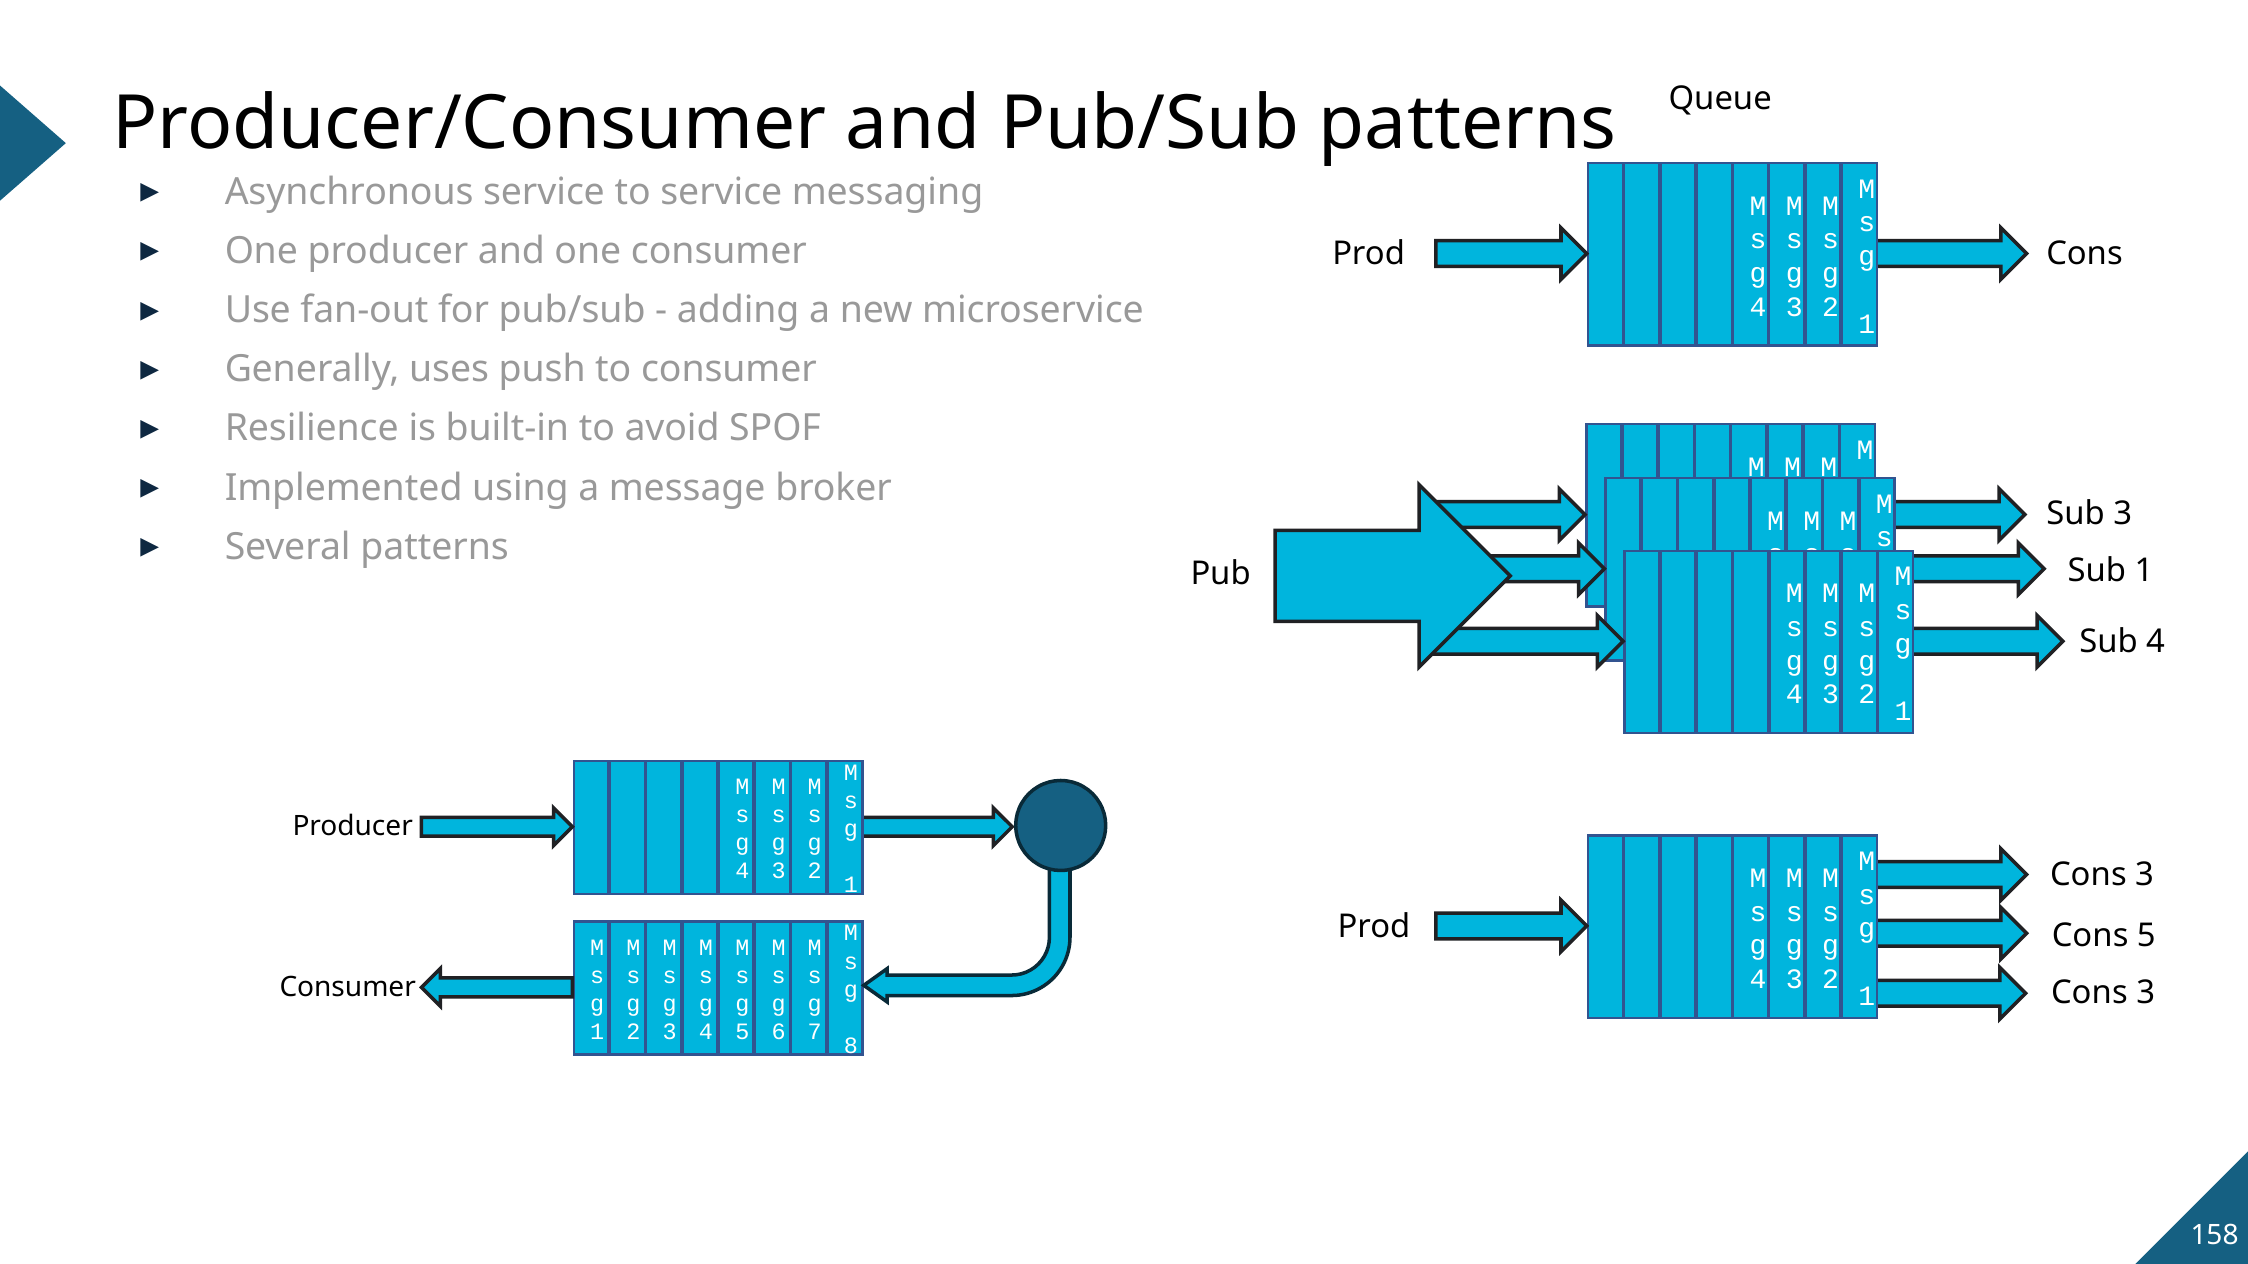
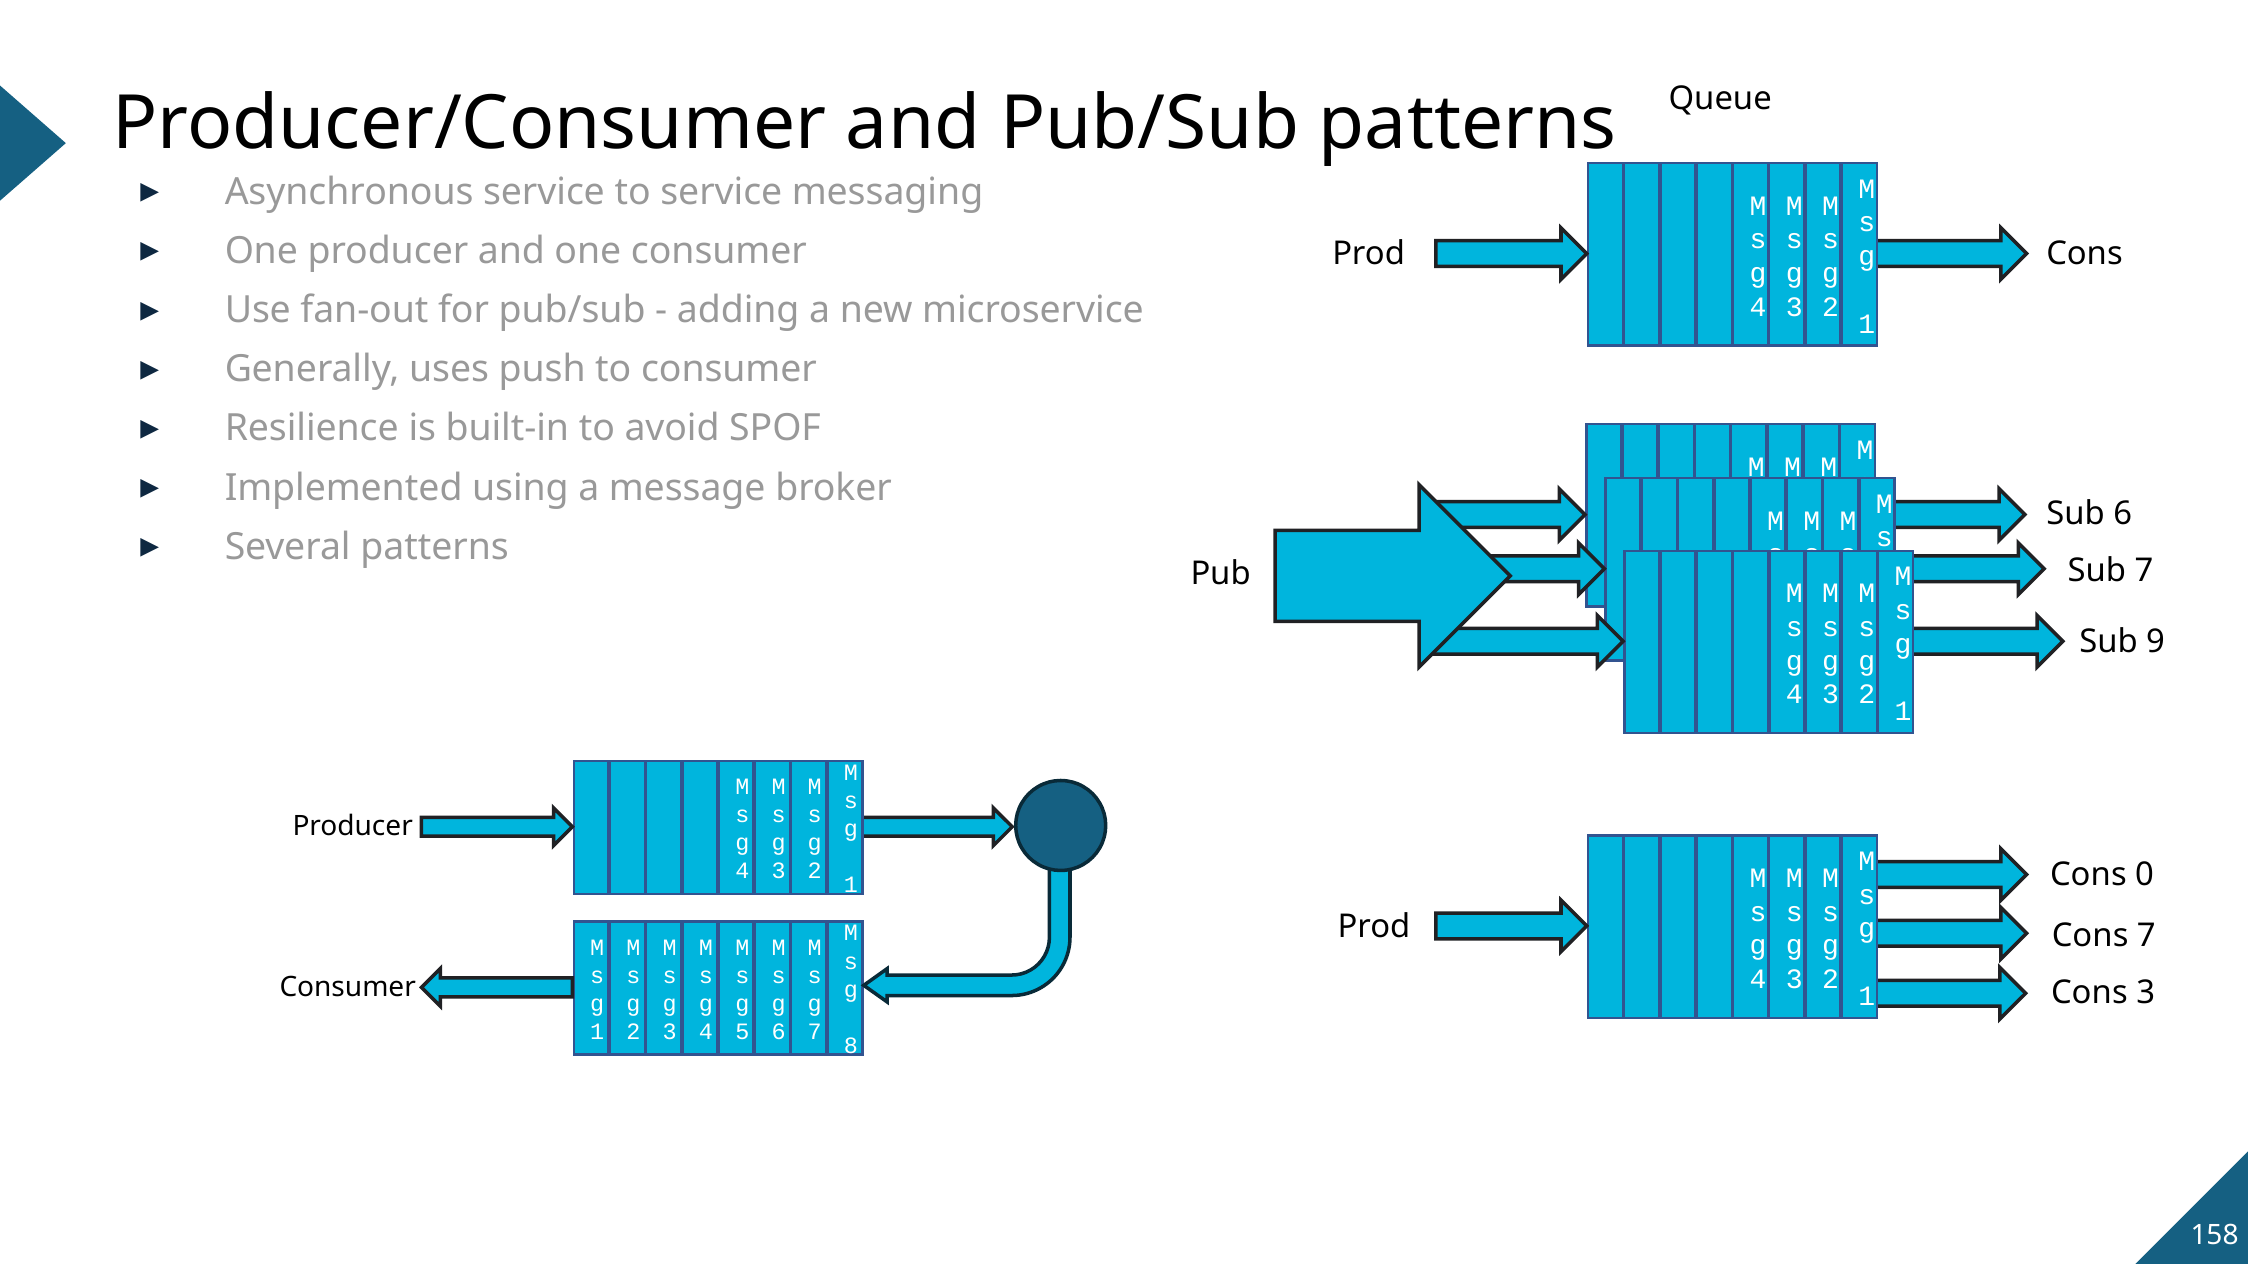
Sub 3: 3 -> 6
Sub 1: 1 -> 7
Sub 4: 4 -> 9
3 at (2145, 875): 3 -> 0
Cons 5: 5 -> 7
